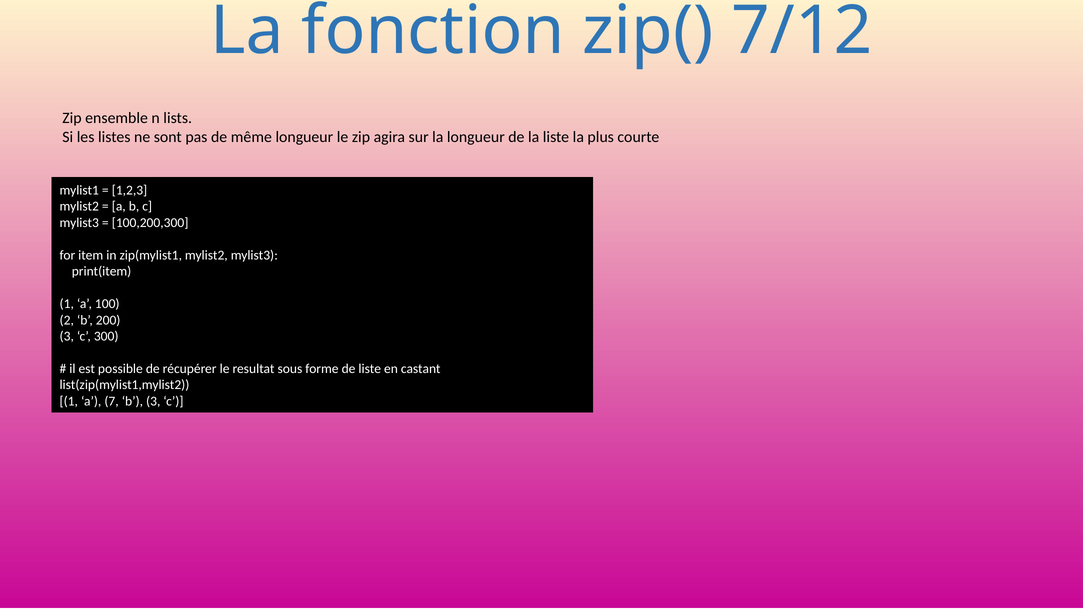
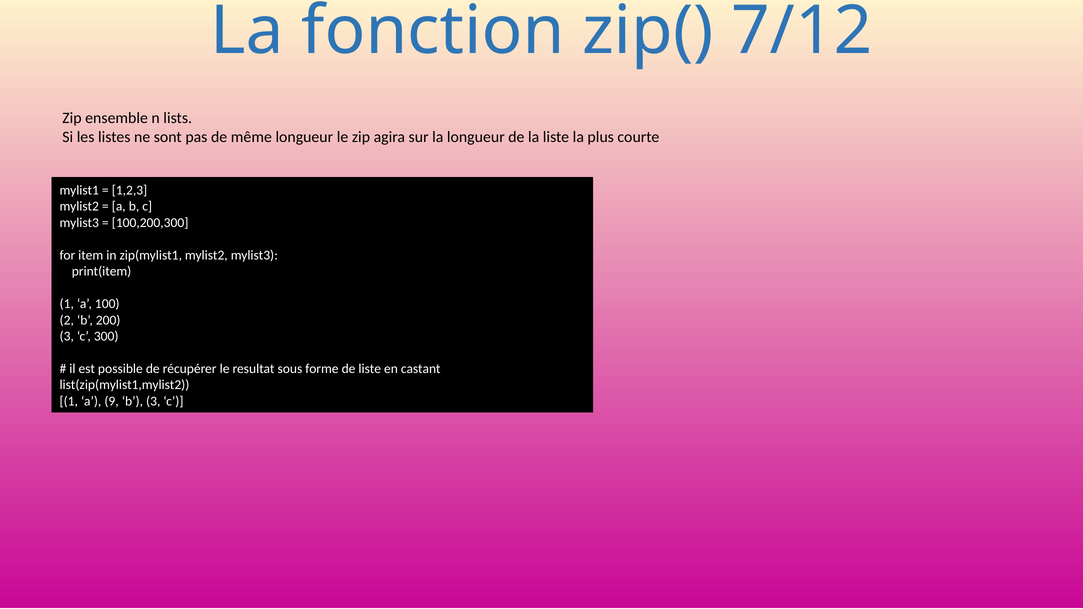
7: 7 -> 9
